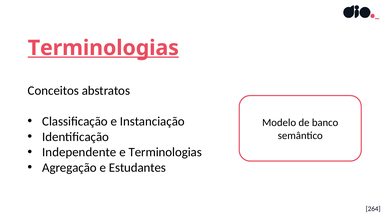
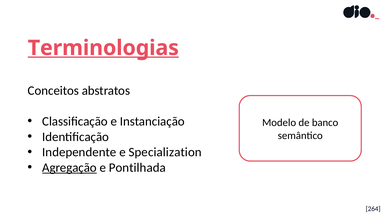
e Terminologias: Terminologias -> Specialization
Agregação underline: none -> present
Estudantes: Estudantes -> Pontilhada
